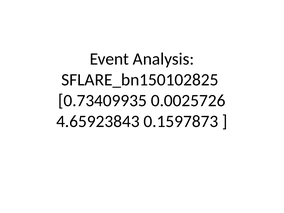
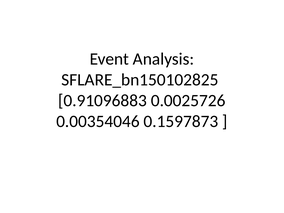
0.73409935: 0.73409935 -> 0.91096883
4.65923843: 4.65923843 -> 0.00354046
